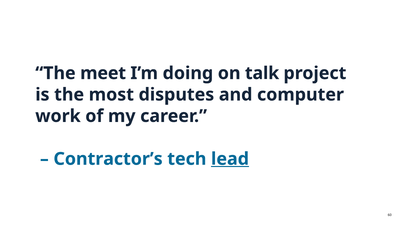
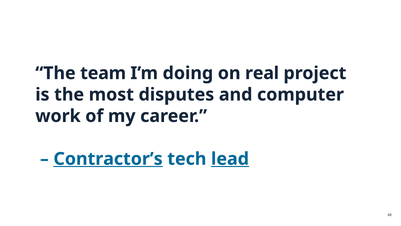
meet: meet -> team
talk: talk -> real
Contractor’s underline: none -> present
